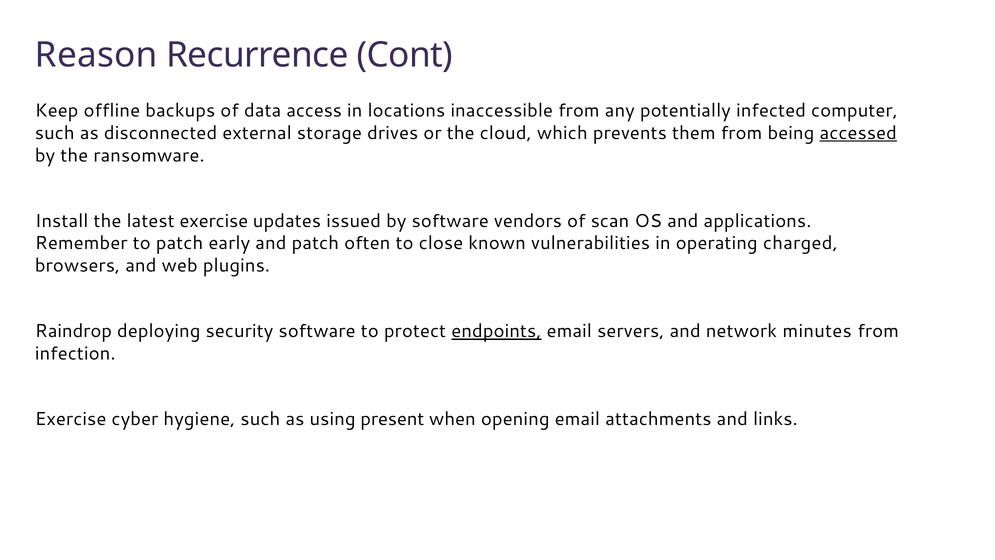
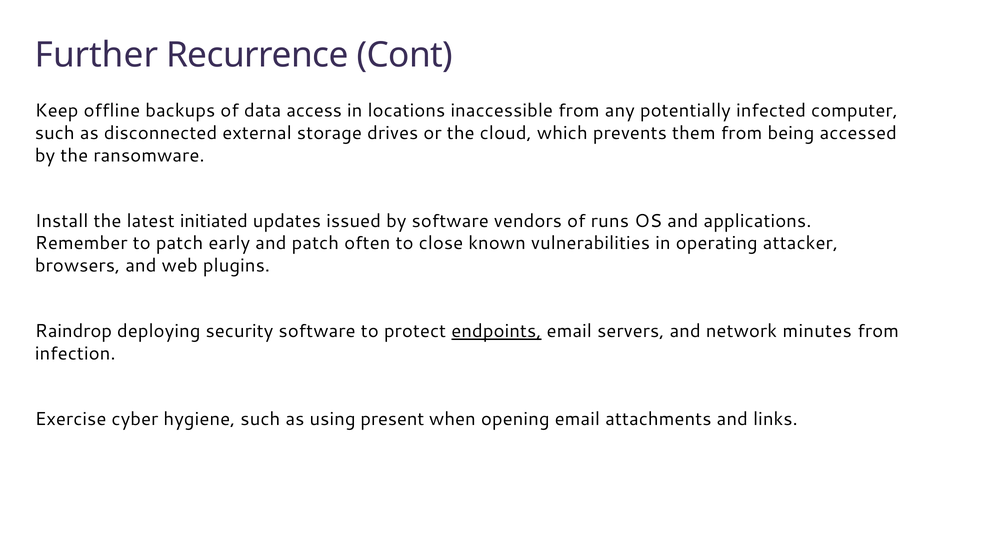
Reason: Reason -> Further
accessed underline: present -> none
latest exercise: exercise -> initiated
scan: scan -> runs
charged: charged -> attacker
